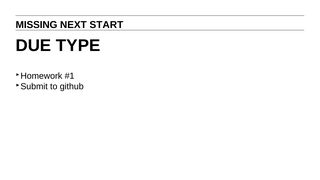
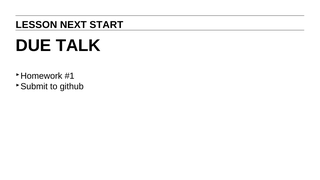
MISSING: MISSING -> LESSON
TYPE: TYPE -> TALK
